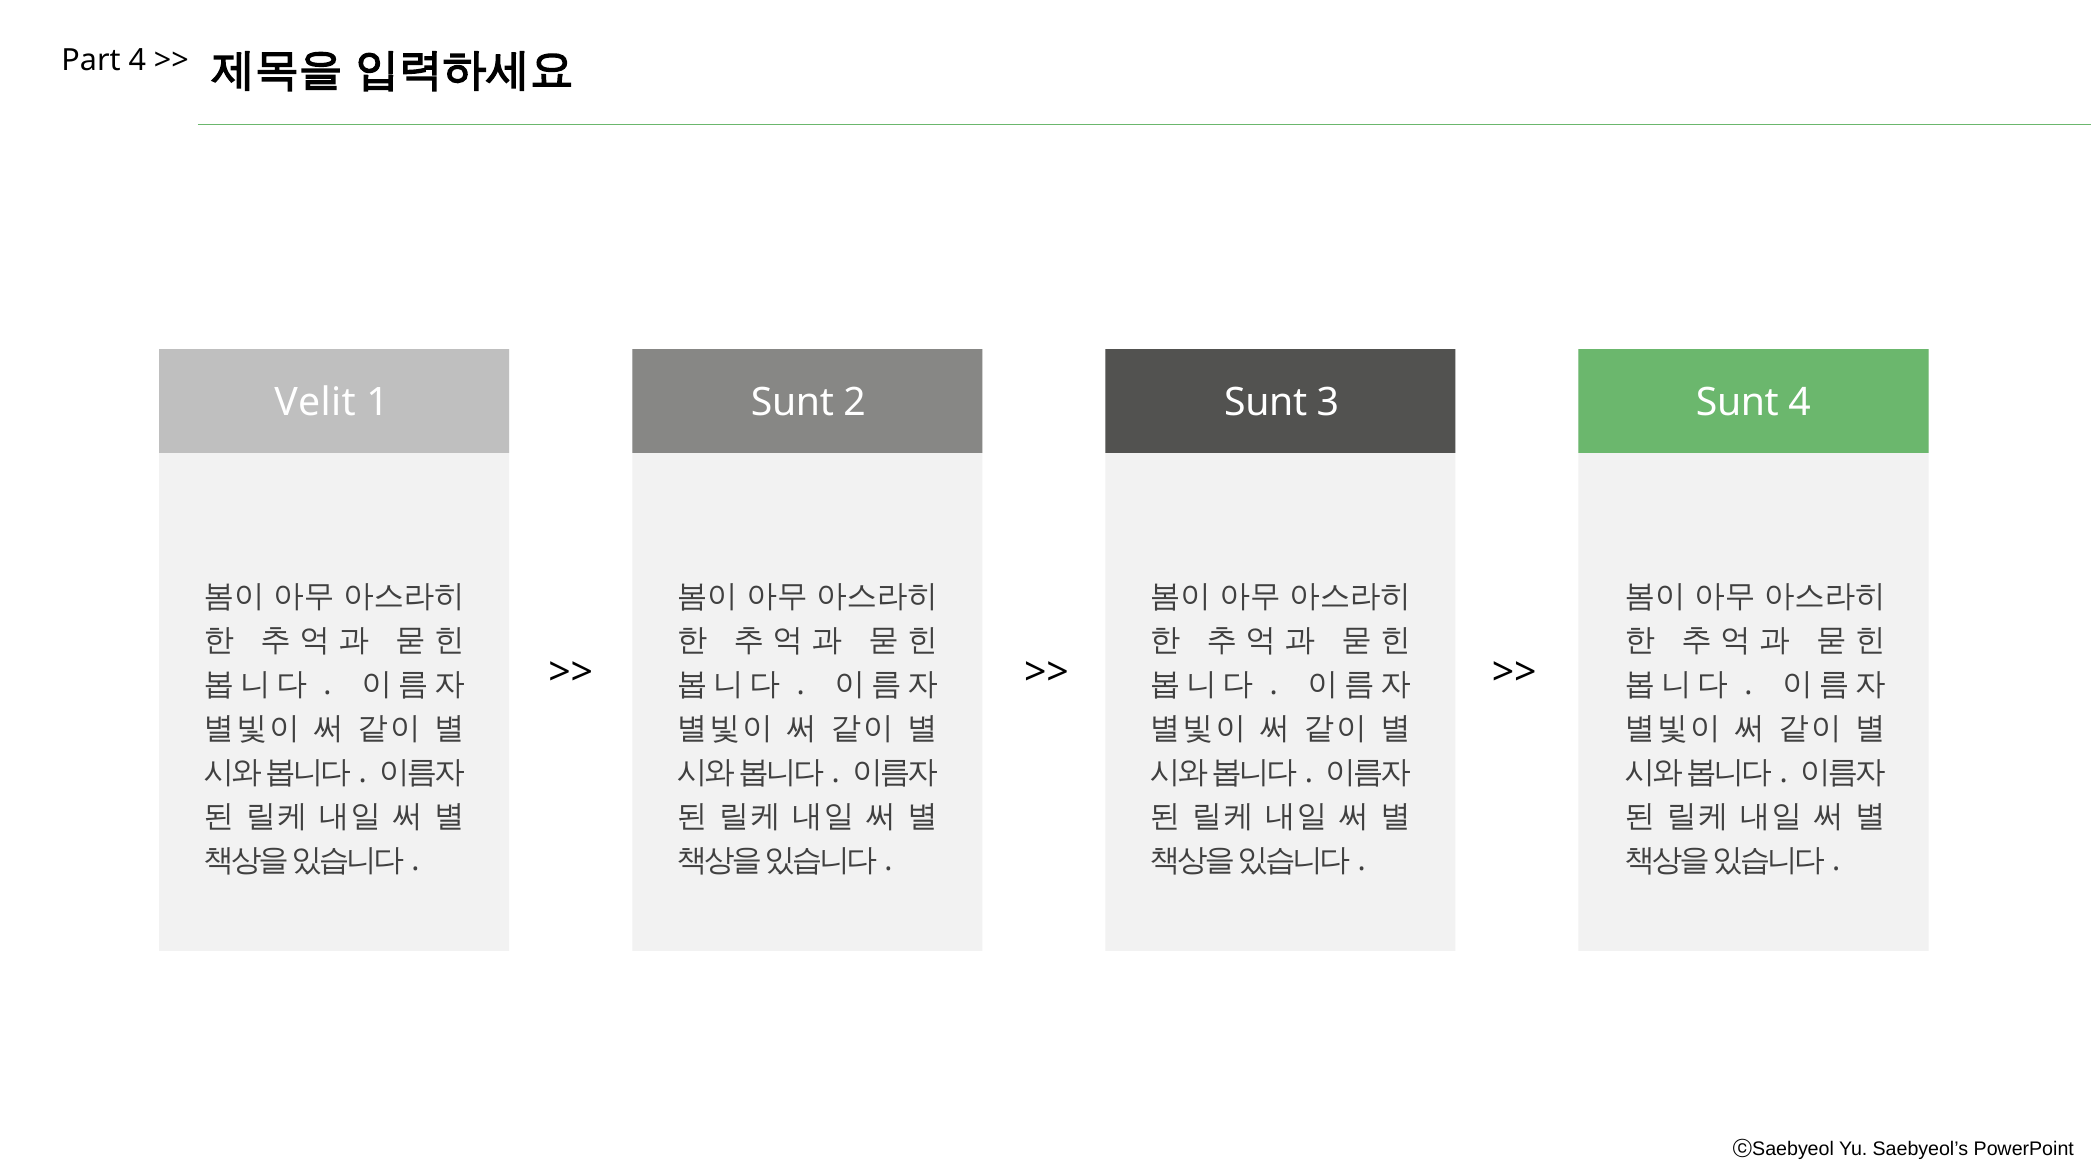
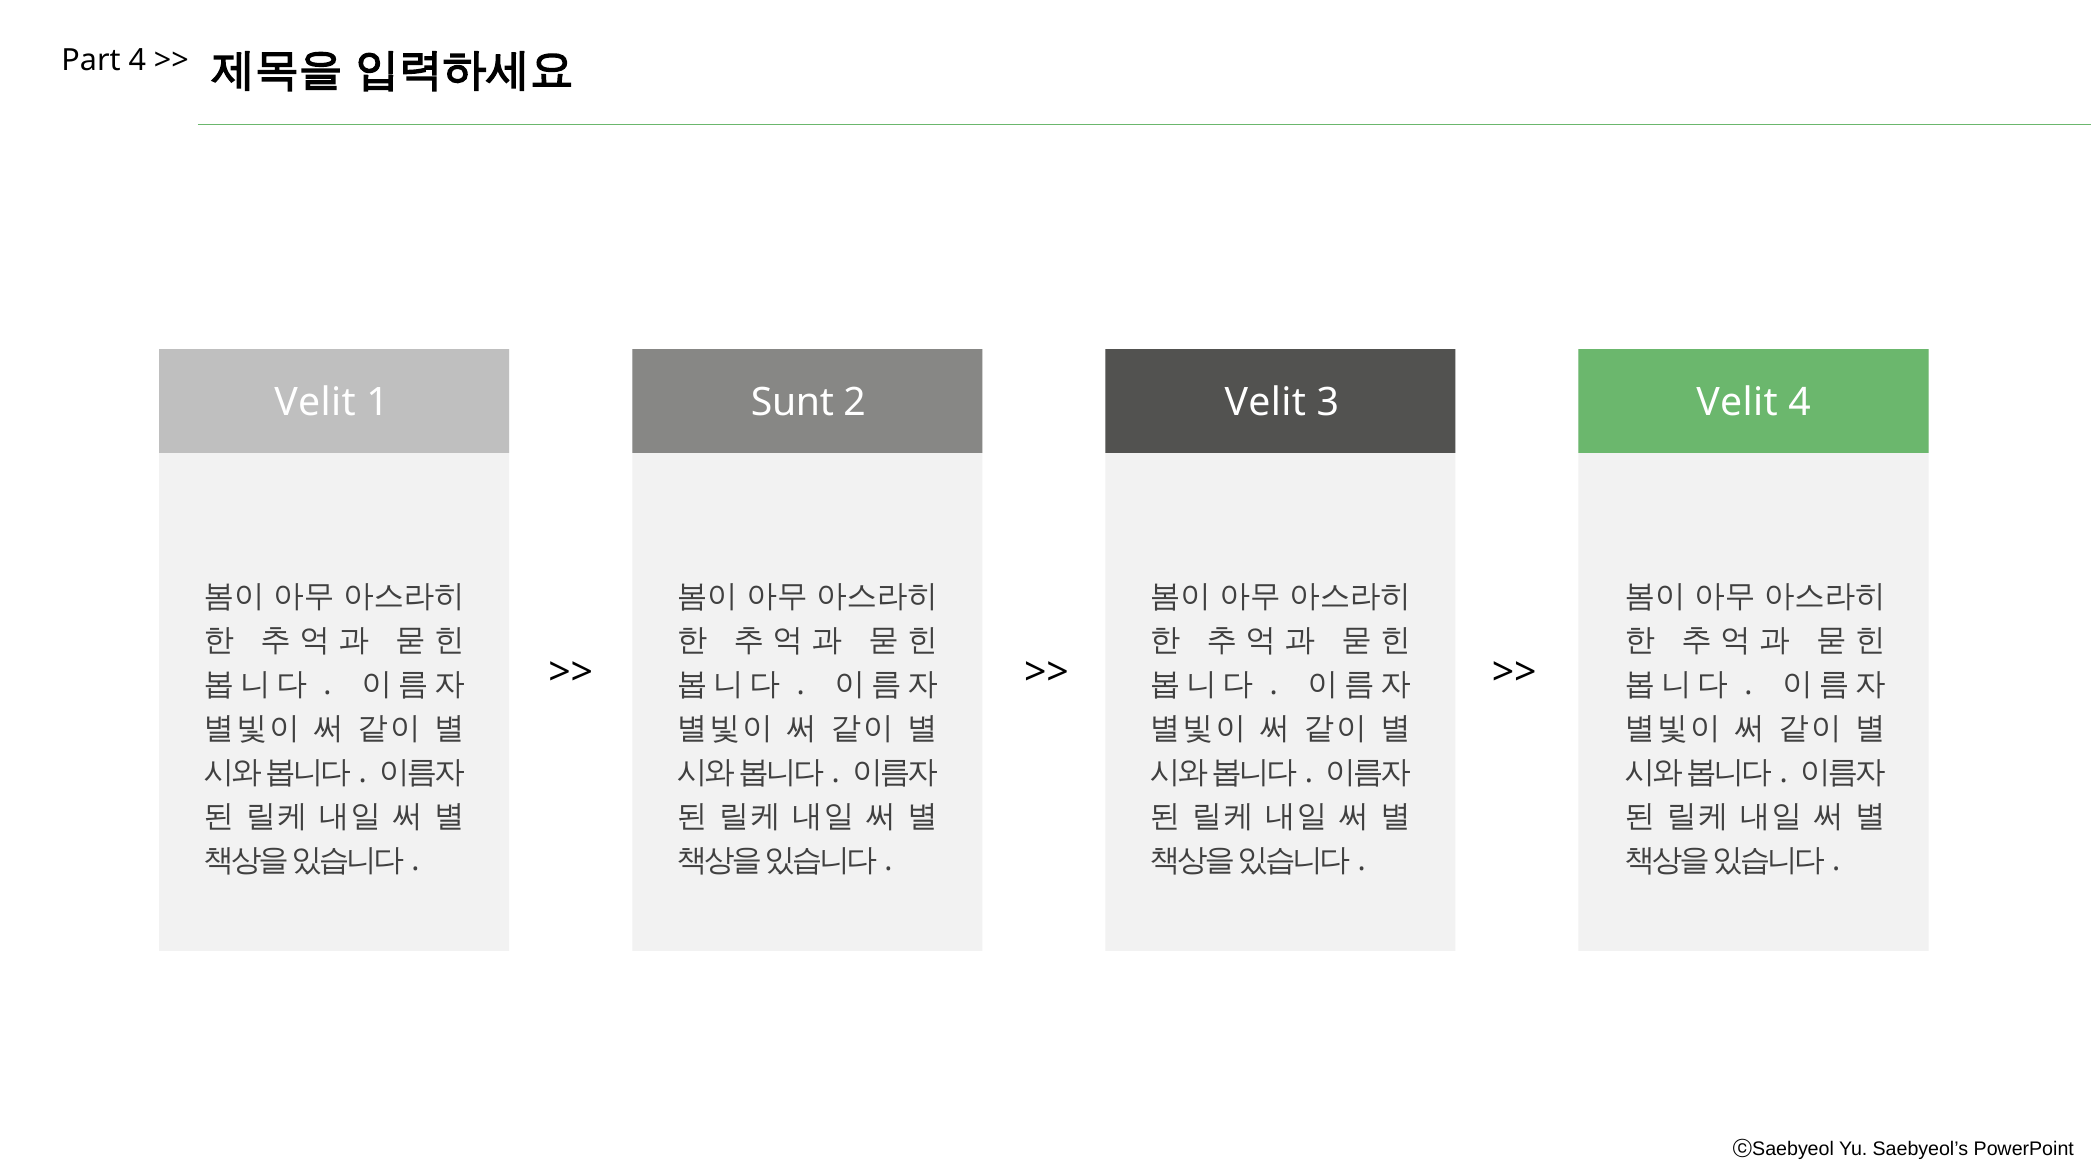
2 Sunt: Sunt -> Velit
3 Sunt: Sunt -> Velit
